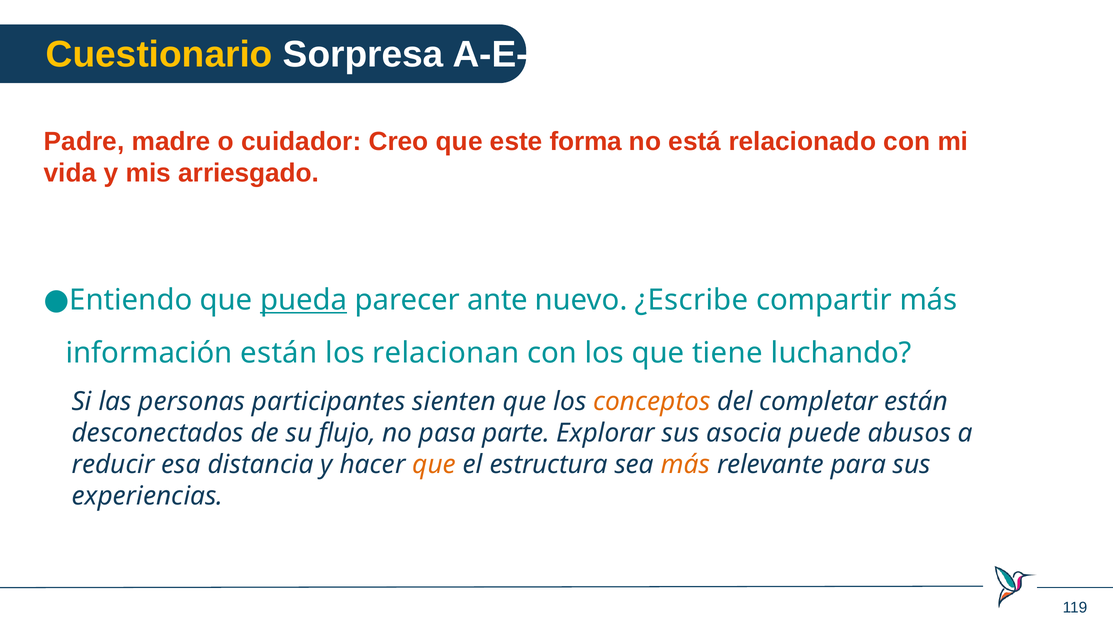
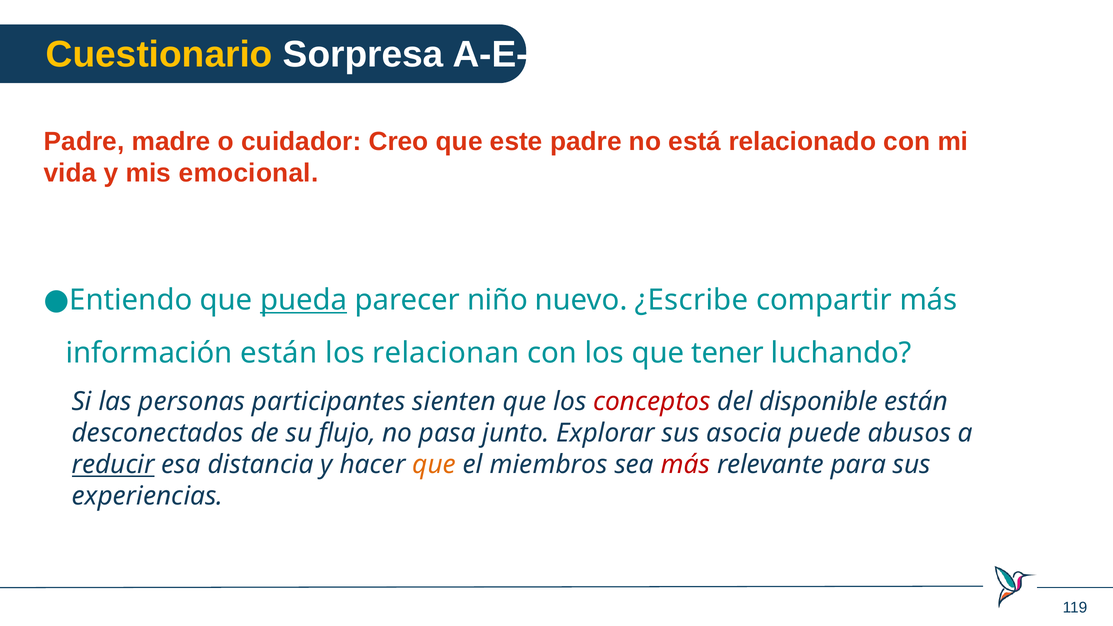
este forma: forma -> padre
arriesgado: arriesgado -> emocional
ante: ante -> niño
tiene: tiene -> tener
conceptos colour: orange -> red
completar: completar -> disponible
parte: parte -> junto
reducir underline: none -> present
estructura: estructura -> miembros
más at (686, 465) colour: orange -> red
